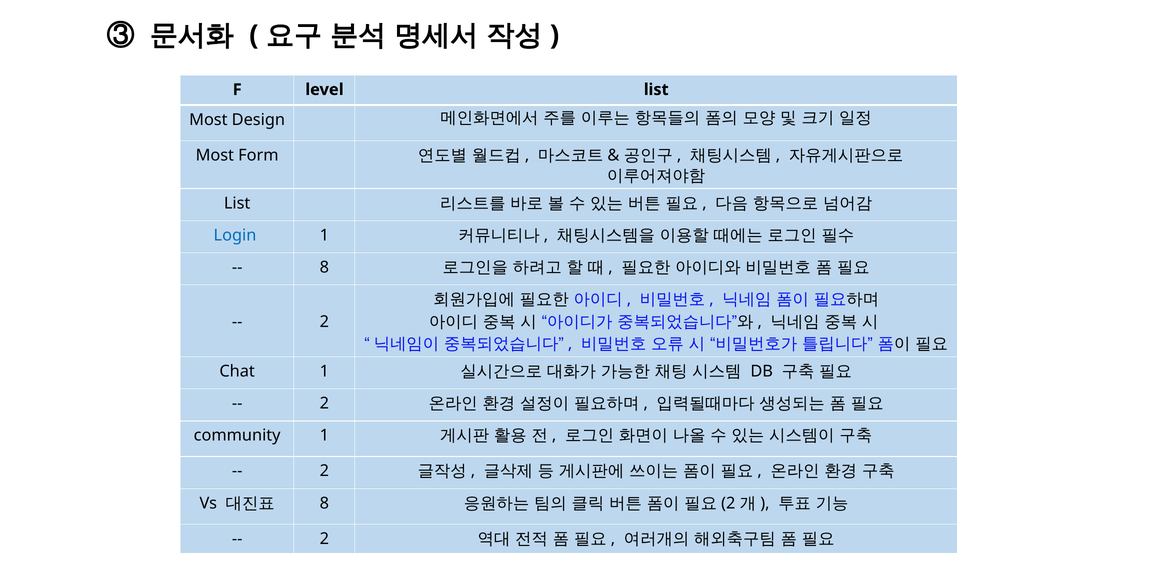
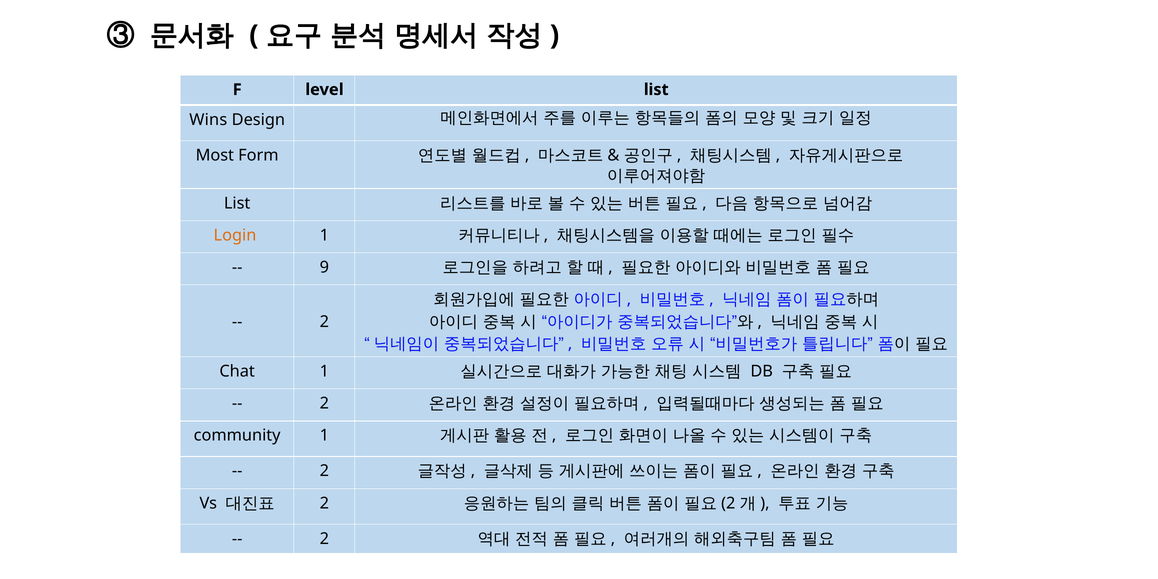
Most at (208, 120): Most -> Wins
Login colour: blue -> orange
8 at (324, 267): 8 -> 9
8 at (324, 503): 8 -> 2
